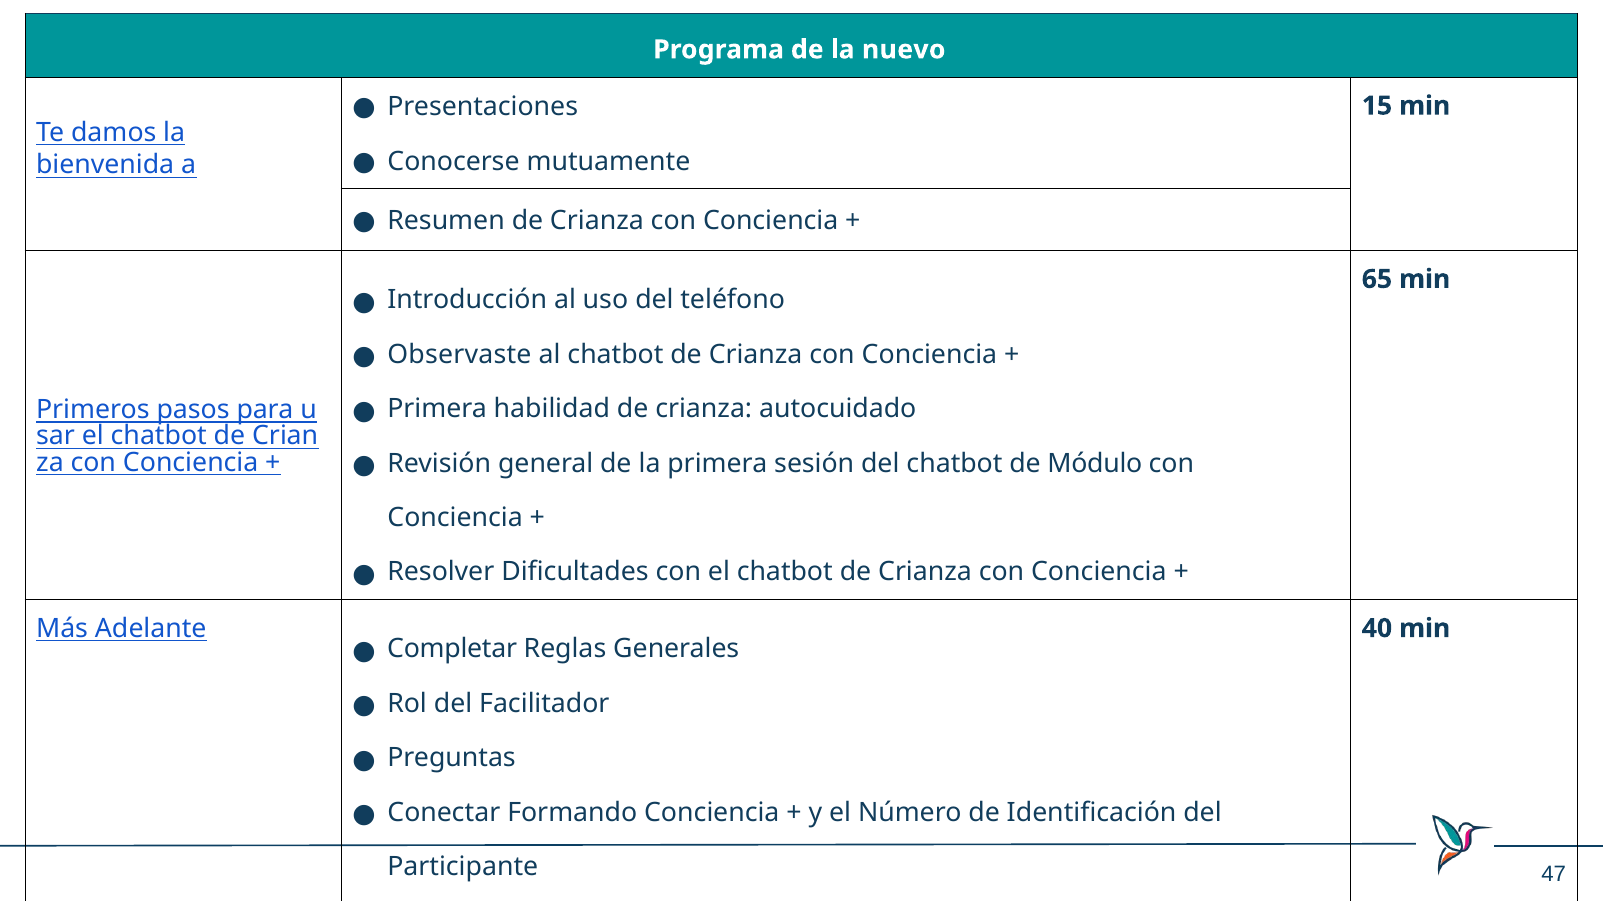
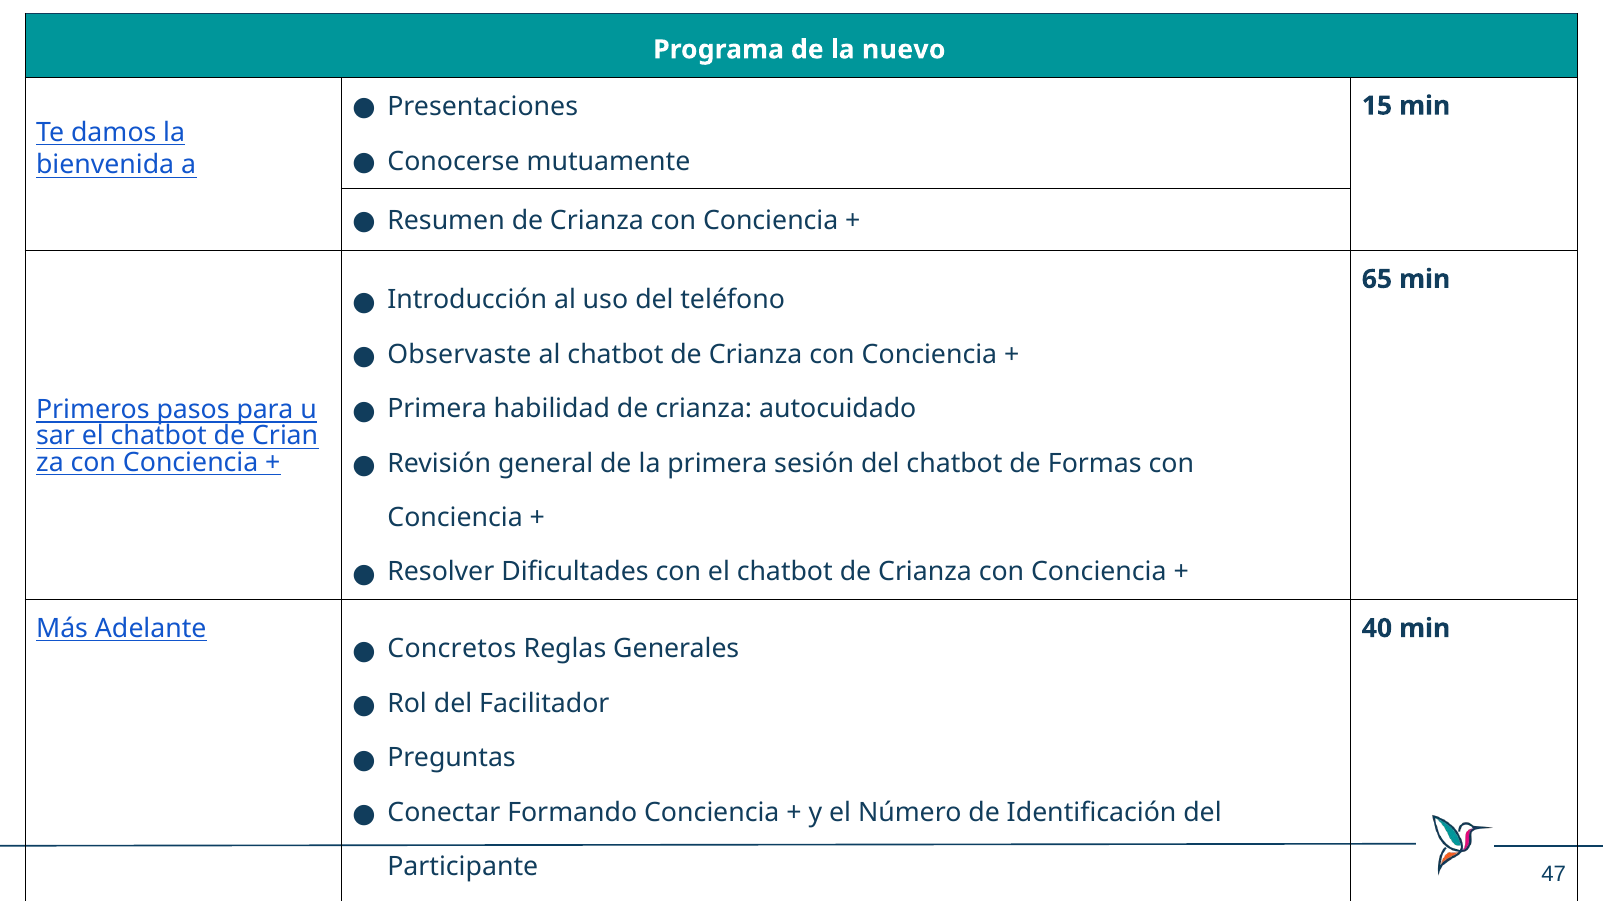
Módulo: Módulo -> Formas
Completar: Completar -> Concretos
